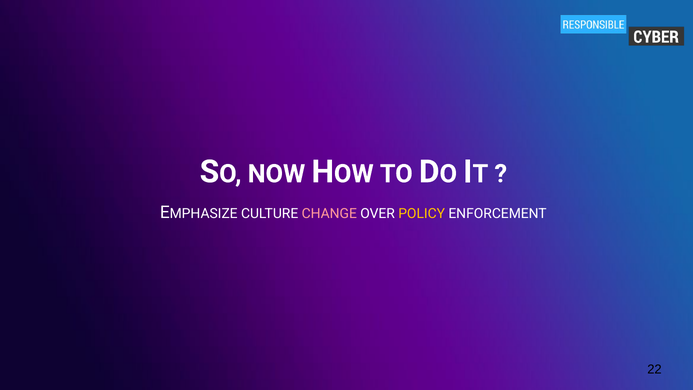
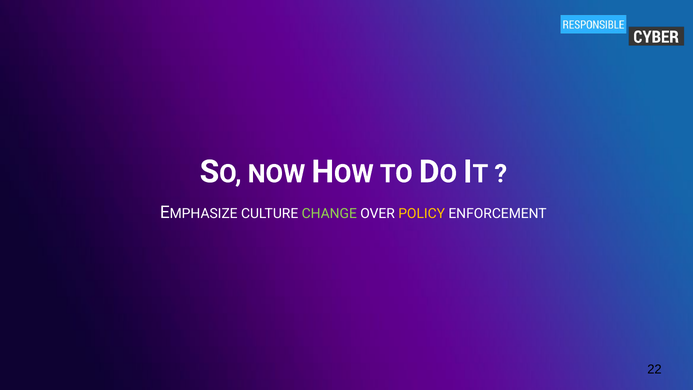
CHANGE colour: pink -> light green
